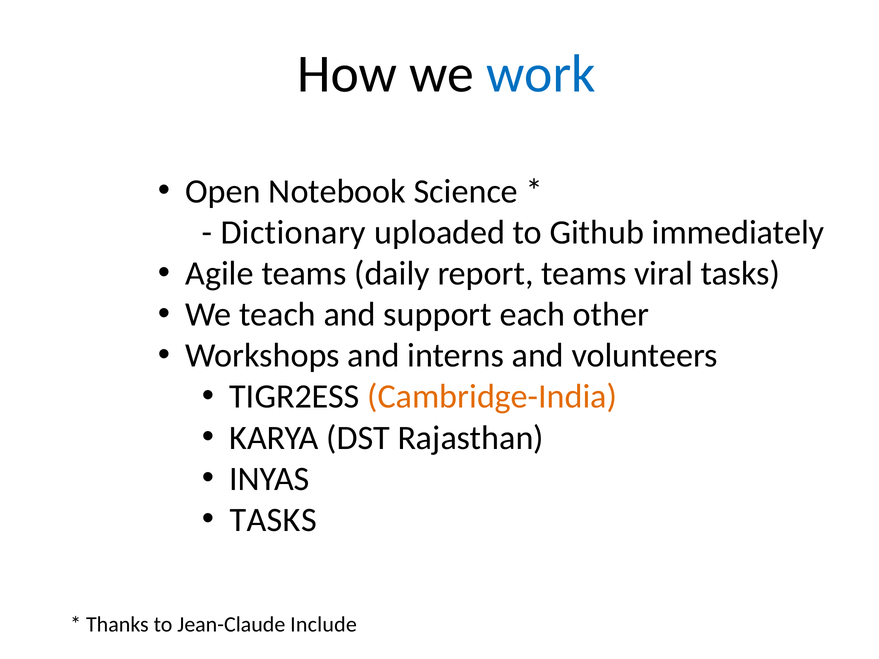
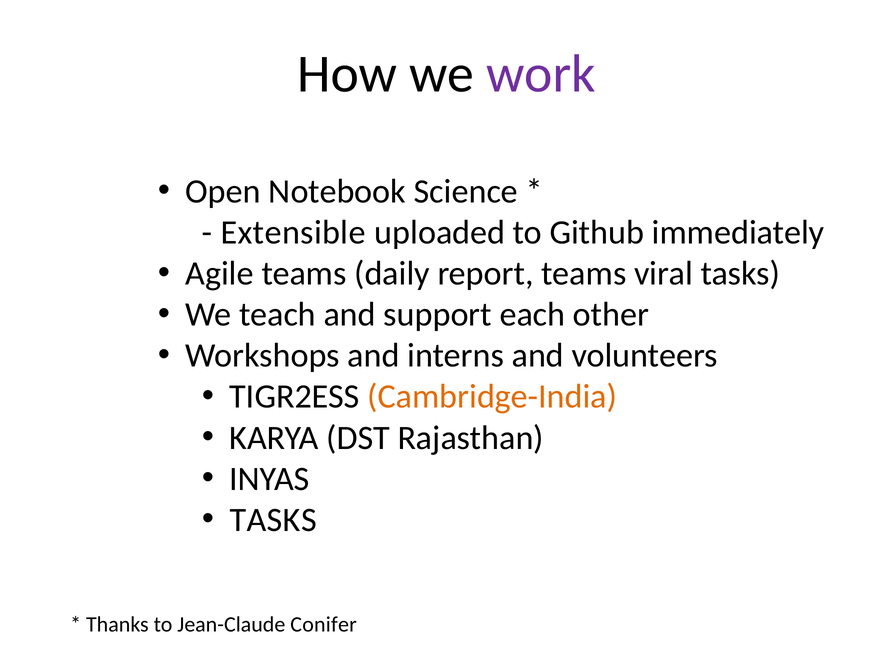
work colour: blue -> purple
Dictionary: Dictionary -> Extensible
Include: Include -> Conifer
